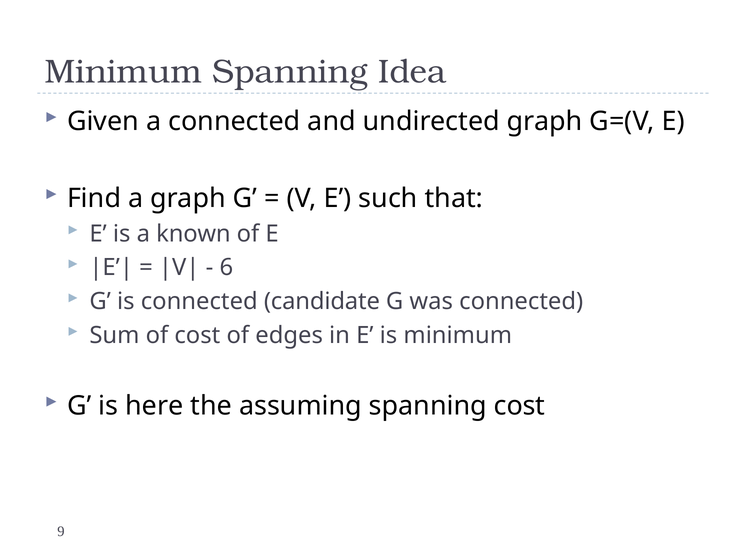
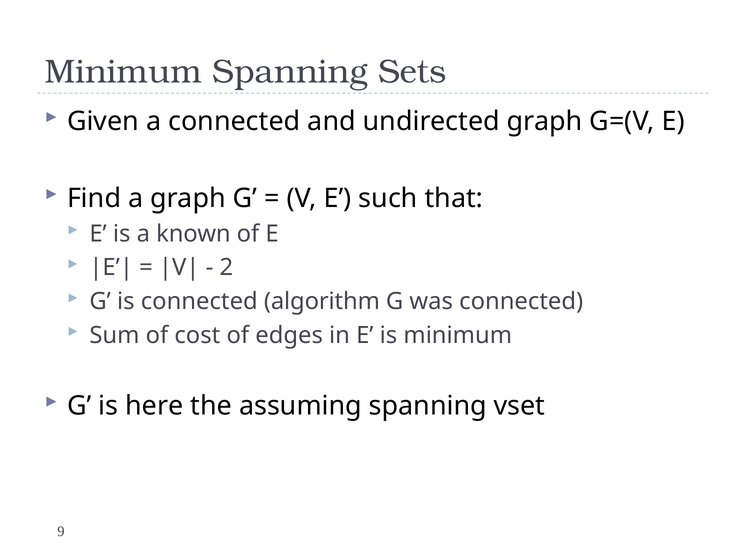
Idea: Idea -> Sets
6: 6 -> 2
candidate: candidate -> algorithm
spanning cost: cost -> vset
